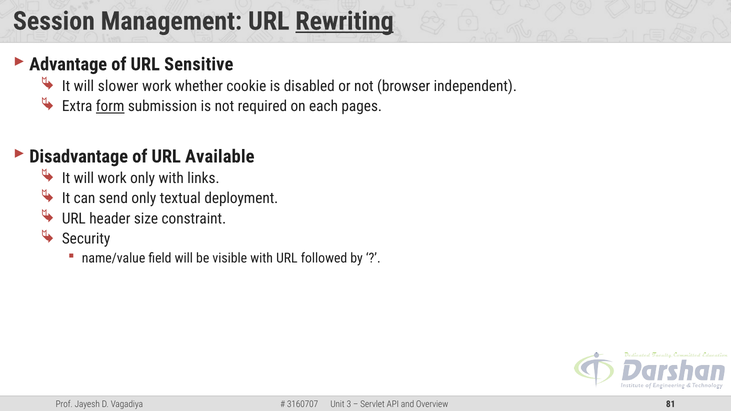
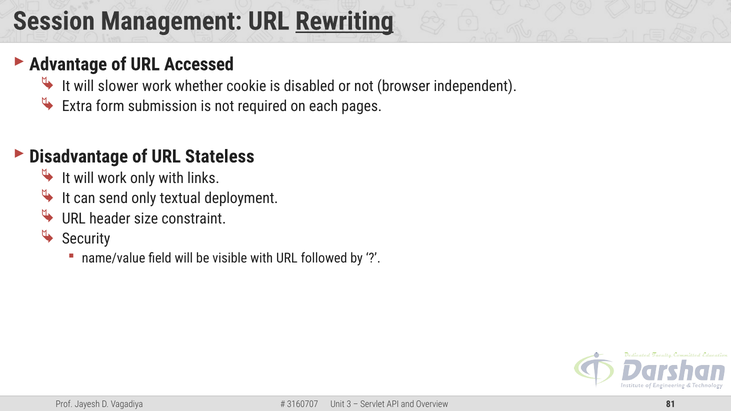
Sensitive: Sensitive -> Accessed
form underline: present -> none
Available: Available -> Stateless
